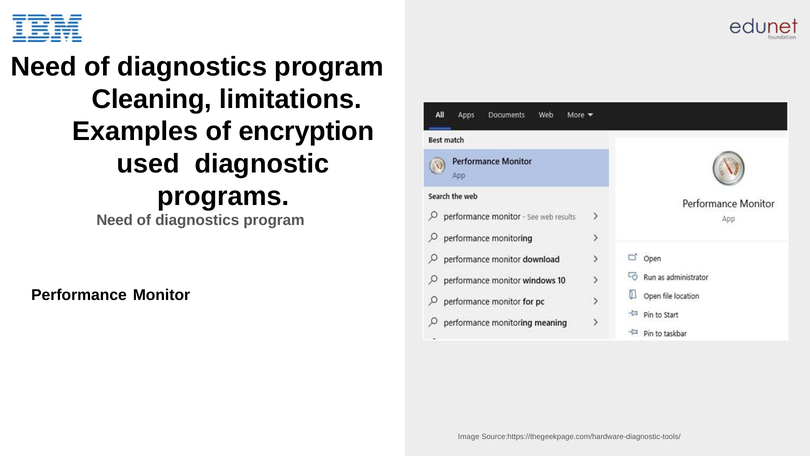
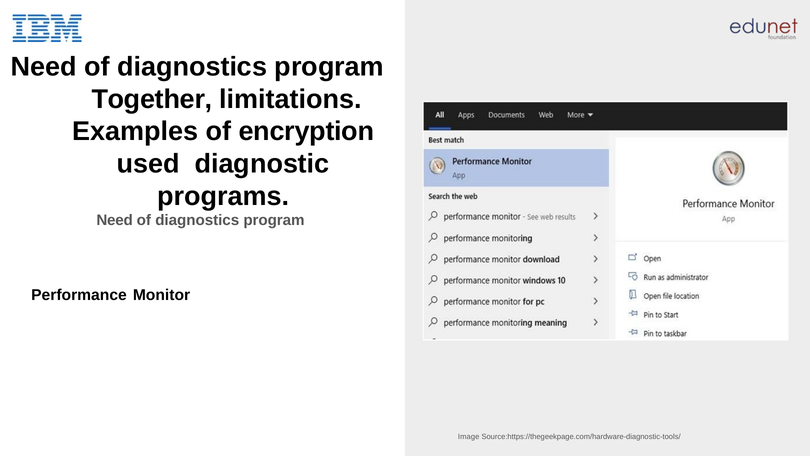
Cleaning: Cleaning -> Together
